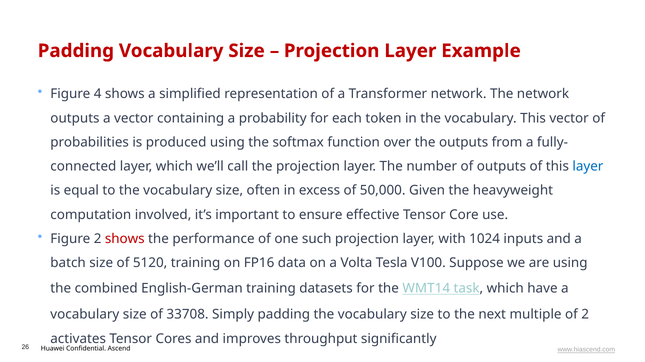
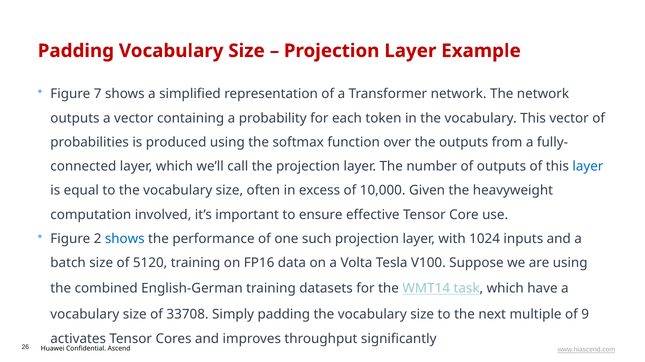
4: 4 -> 7
50,000: 50,000 -> 10,000
shows at (125, 239) colour: red -> blue
of 2: 2 -> 9
